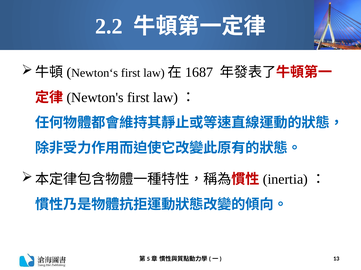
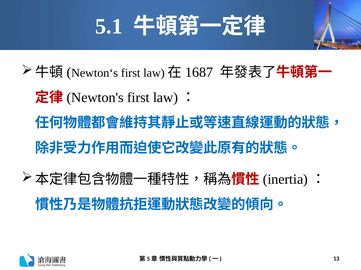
2.2: 2.2 -> 5.1
